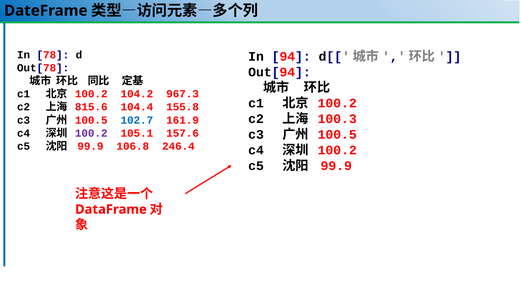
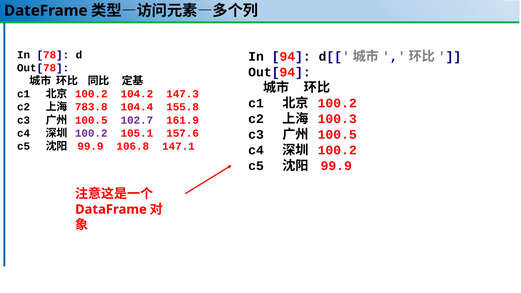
967.3: 967.3 -> 147.3
815.6: 815.6 -> 783.8
102.7 colour: blue -> purple
246.4: 246.4 -> 147.1
